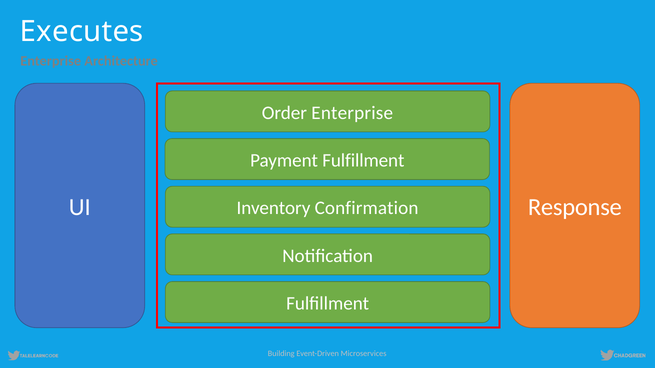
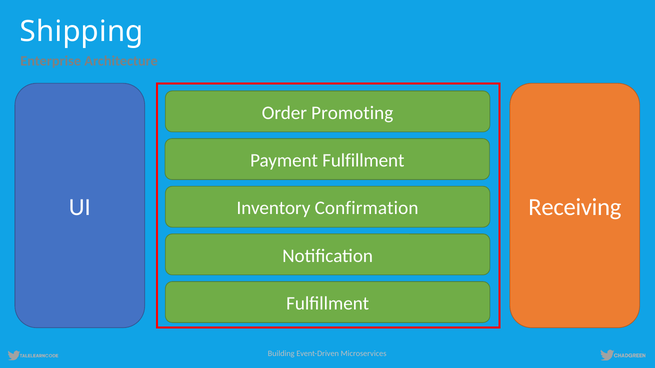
Executes: Executes -> Shipping
Order Enterprise: Enterprise -> Promoting
Response: Response -> Receiving
